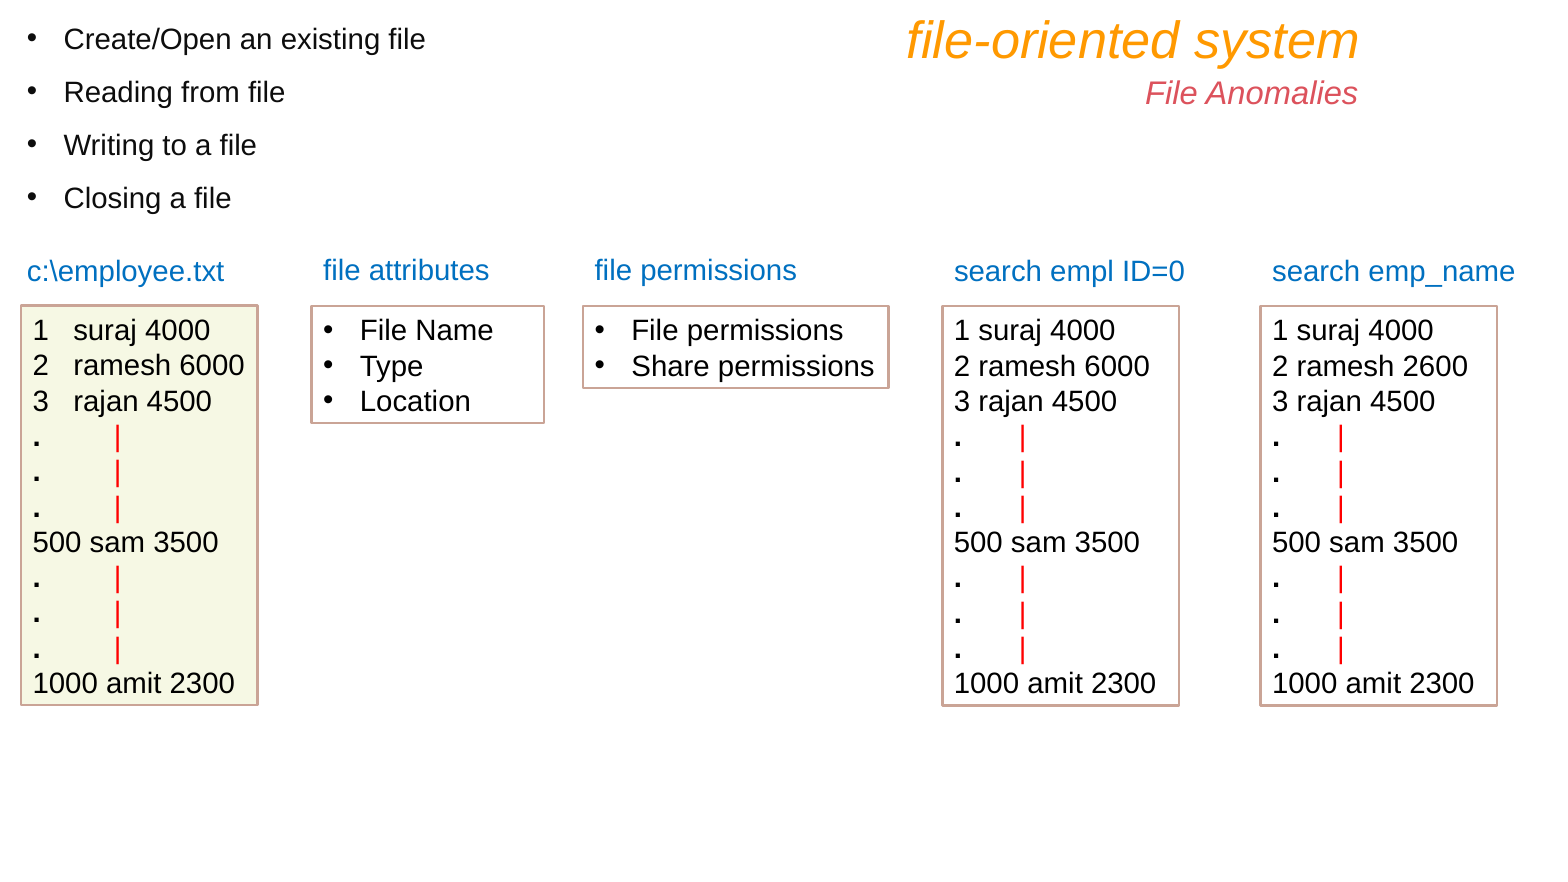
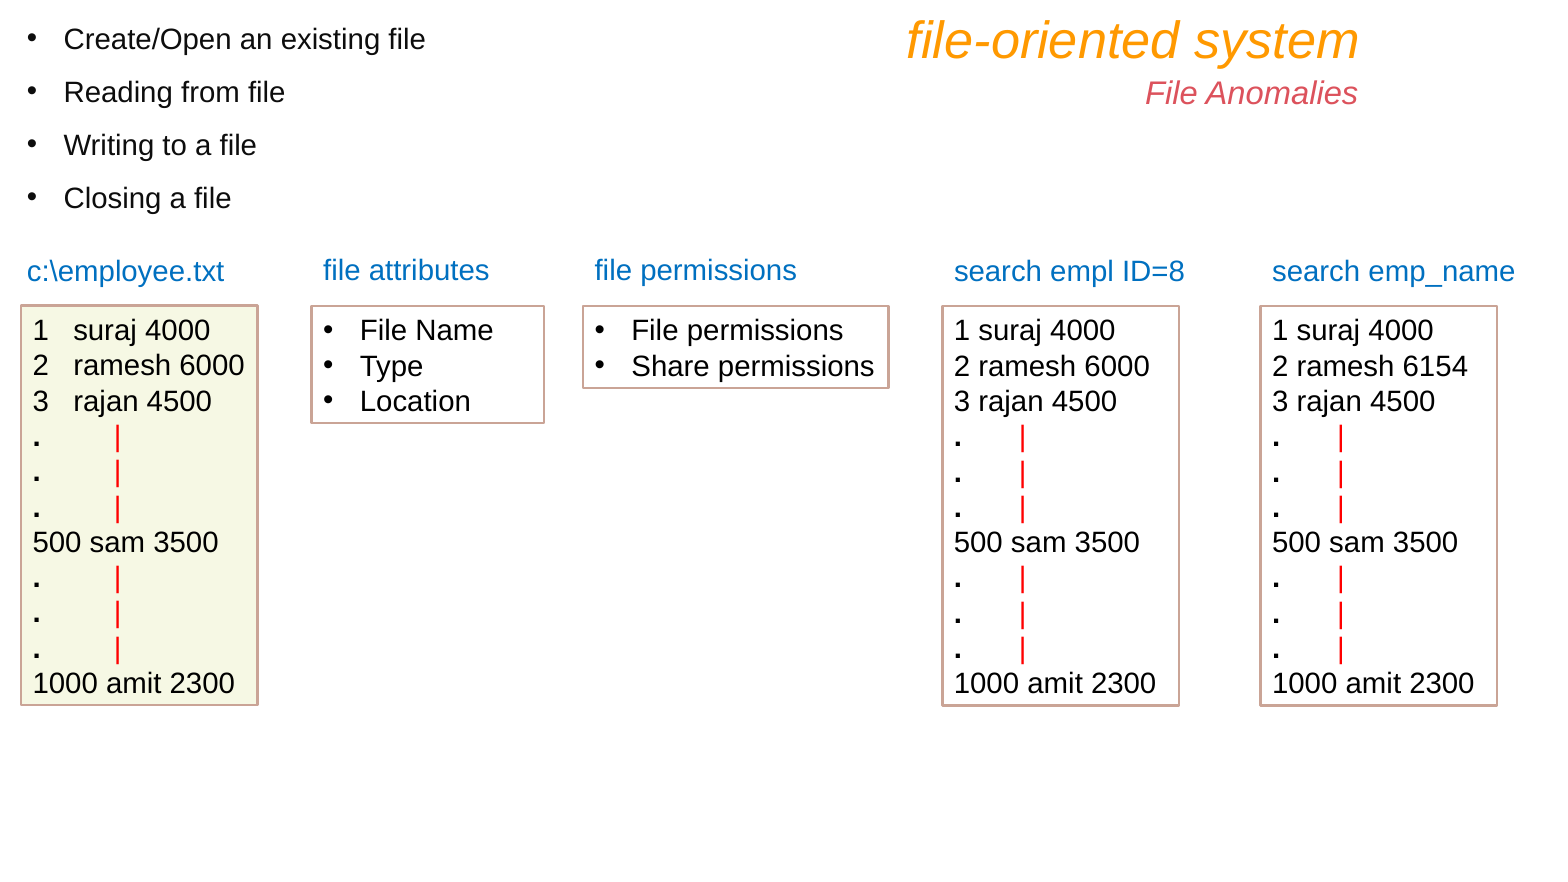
ID=0: ID=0 -> ID=8
2600: 2600 -> 6154
